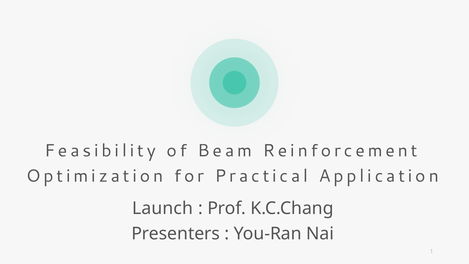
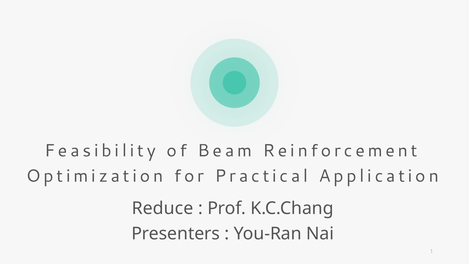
Launch: Launch -> Reduce
